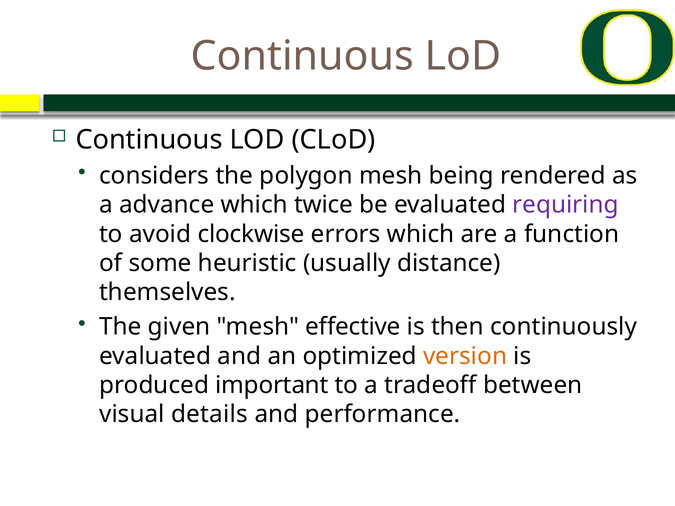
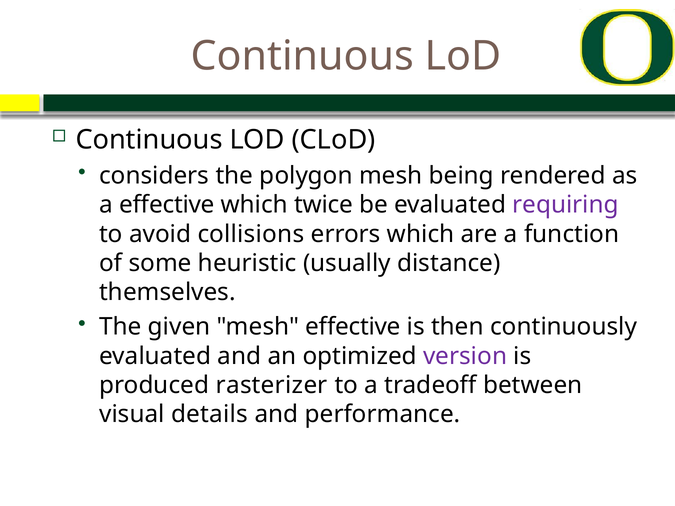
a advance: advance -> effective
clockwise: clockwise -> collisions
version colour: orange -> purple
important: important -> rasterizer
